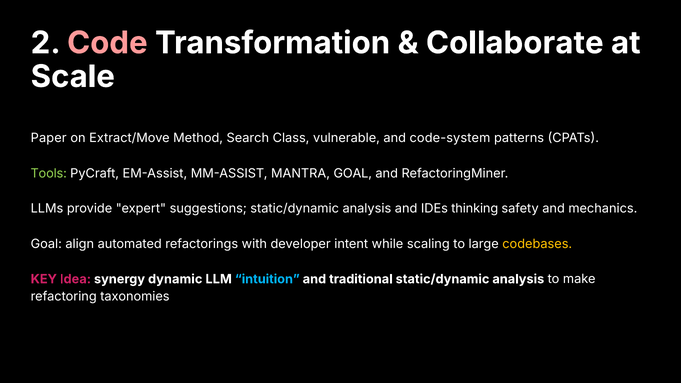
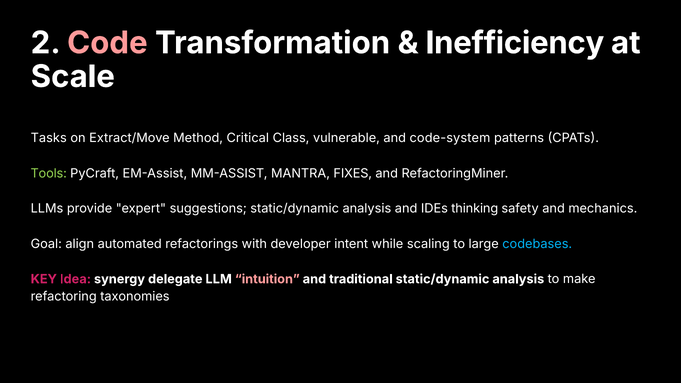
Collaborate: Collaborate -> Inefficiency
Paper: Paper -> Tasks
Search: Search -> Critical
MANTRA GOAL: GOAL -> FIXES
codebases colour: yellow -> light blue
dynamic: dynamic -> delegate
intuition colour: light blue -> pink
